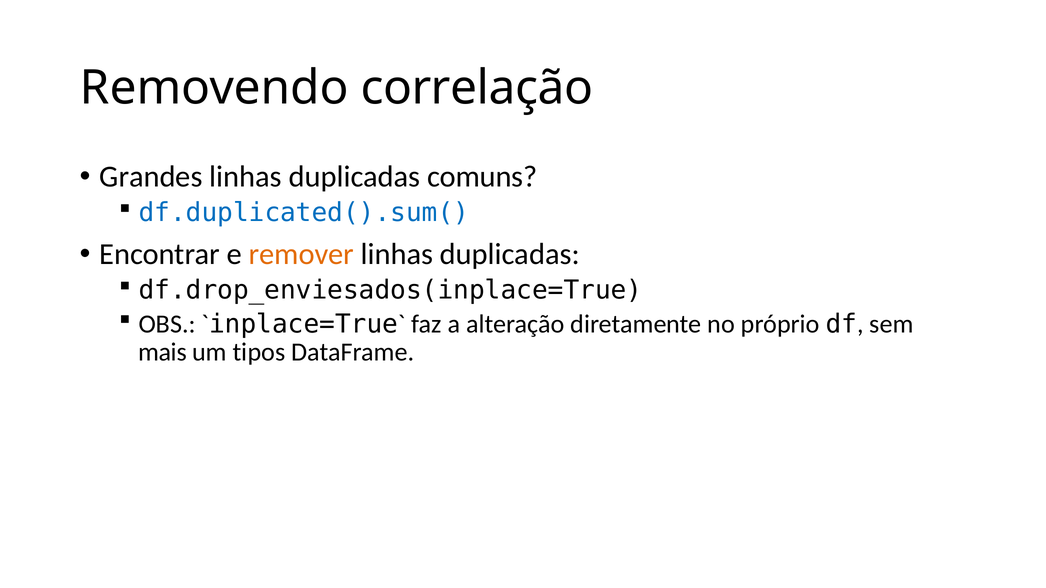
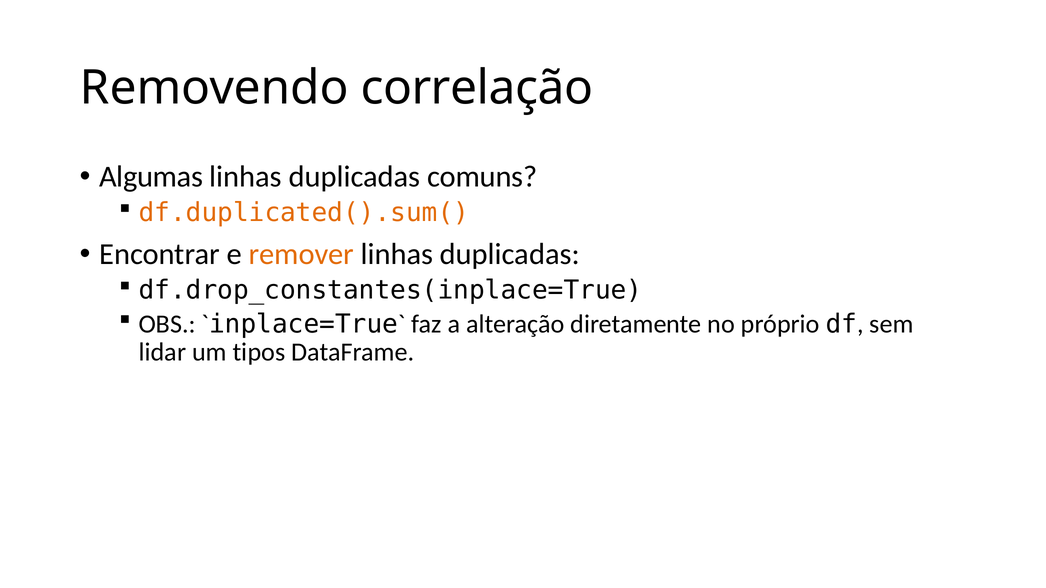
Grandes: Grandes -> Algumas
df.duplicated().sum( colour: blue -> orange
df.drop_enviesados(inplace=True: df.drop_enviesados(inplace=True -> df.drop_constantes(inplace=True
mais: mais -> lidar
